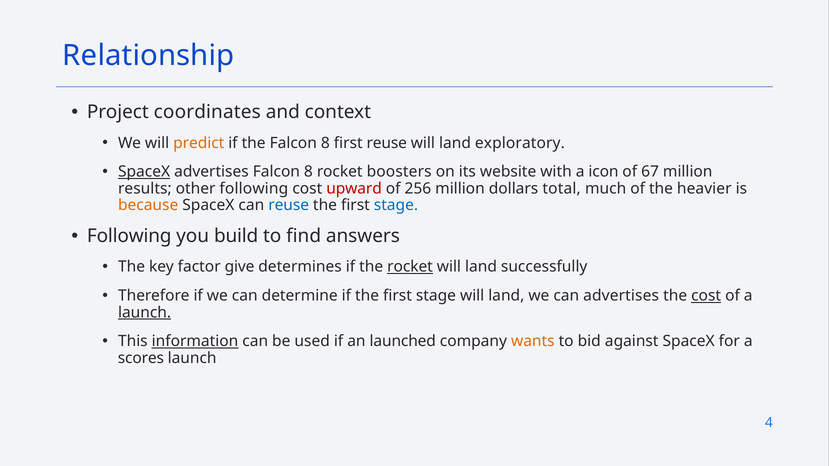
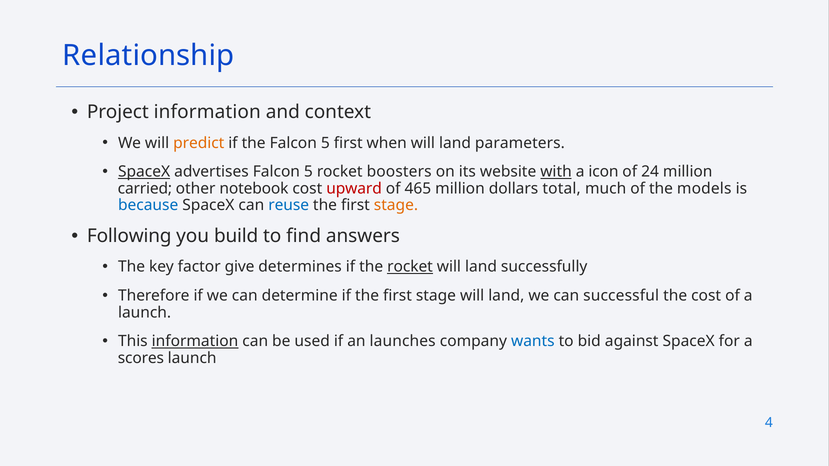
Project coordinates: coordinates -> information
the Falcon 8: 8 -> 5
first reuse: reuse -> when
exploratory: exploratory -> parameters
advertises Falcon 8: 8 -> 5
with underline: none -> present
67: 67 -> 24
results: results -> carried
other following: following -> notebook
256: 256 -> 465
heavier: heavier -> models
because colour: orange -> blue
stage at (396, 205) colour: blue -> orange
can advertises: advertises -> successful
cost at (706, 296) underline: present -> none
launch at (145, 313) underline: present -> none
launched: launched -> launches
wants colour: orange -> blue
